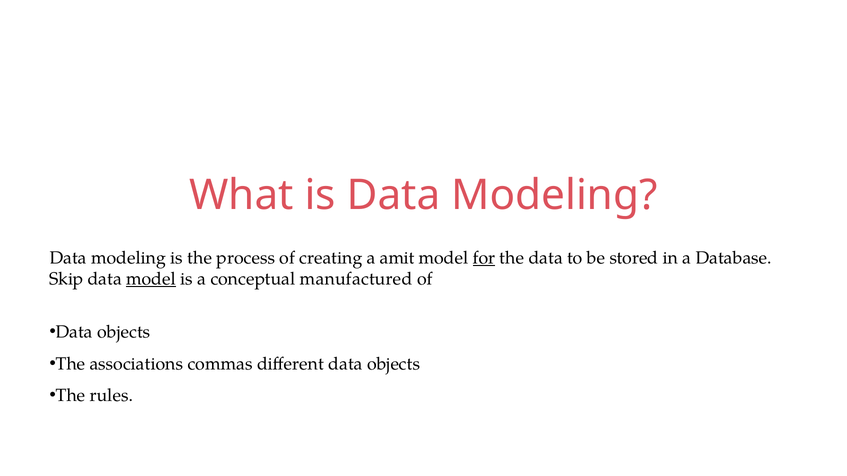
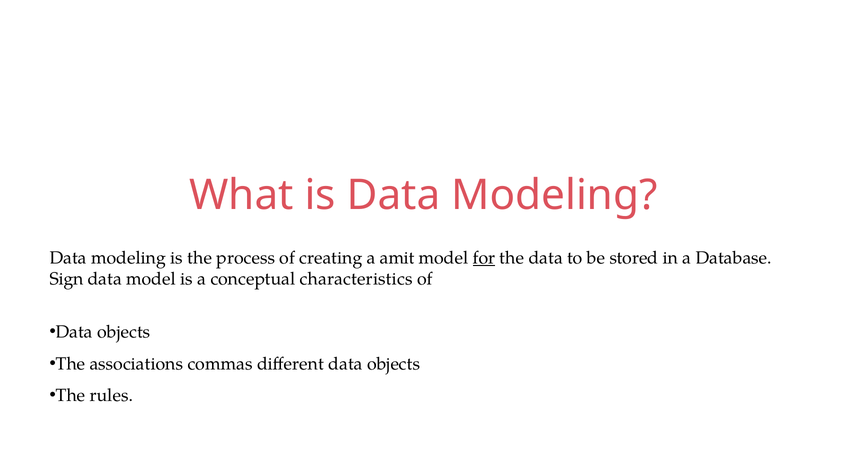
Skip: Skip -> Sign
model at (151, 279) underline: present -> none
manufactured: manufactured -> characteristics
